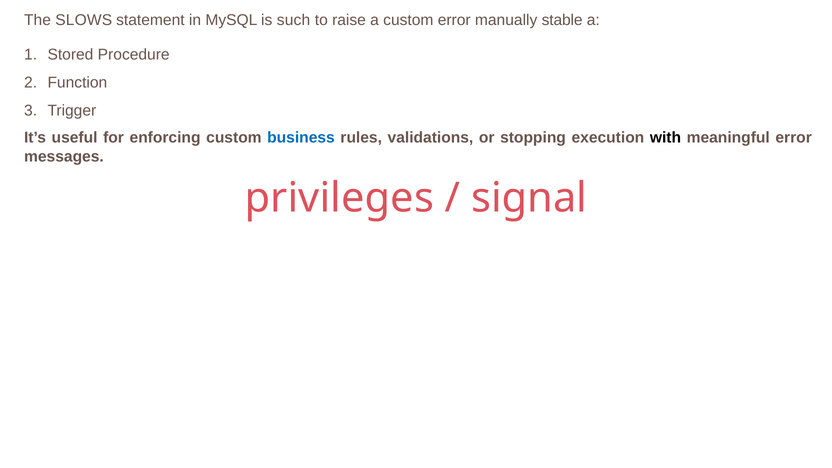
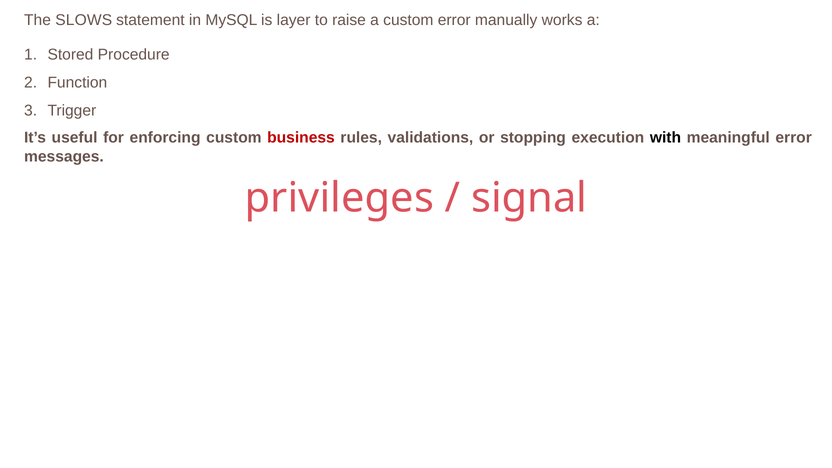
such: such -> layer
stable: stable -> works
business colour: blue -> red
